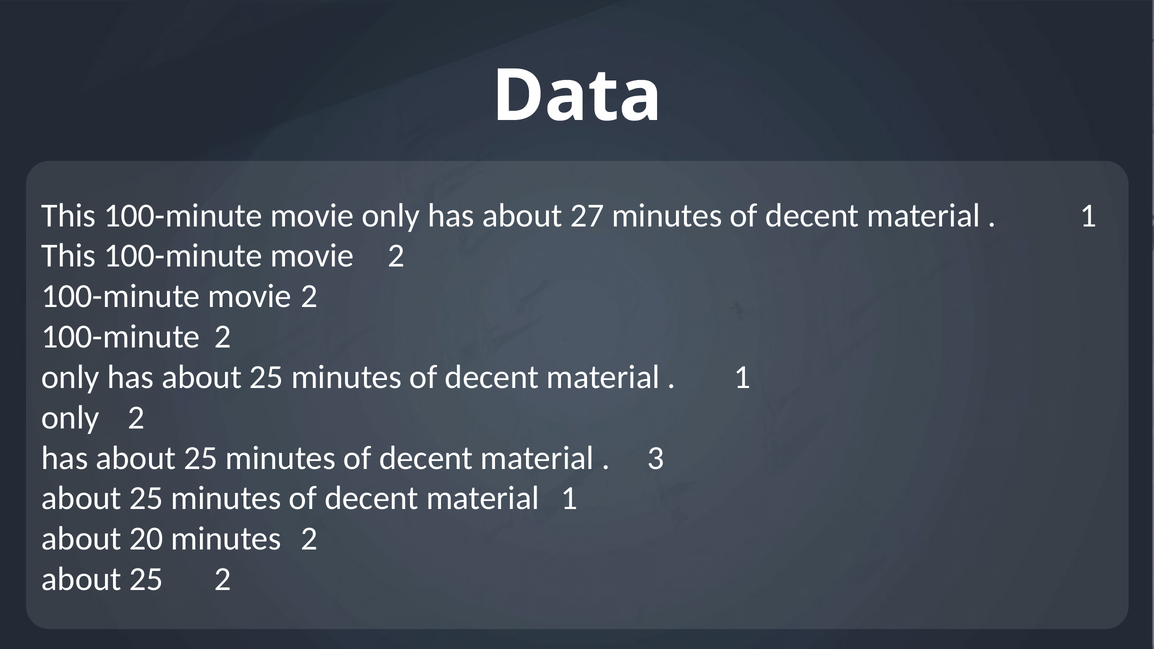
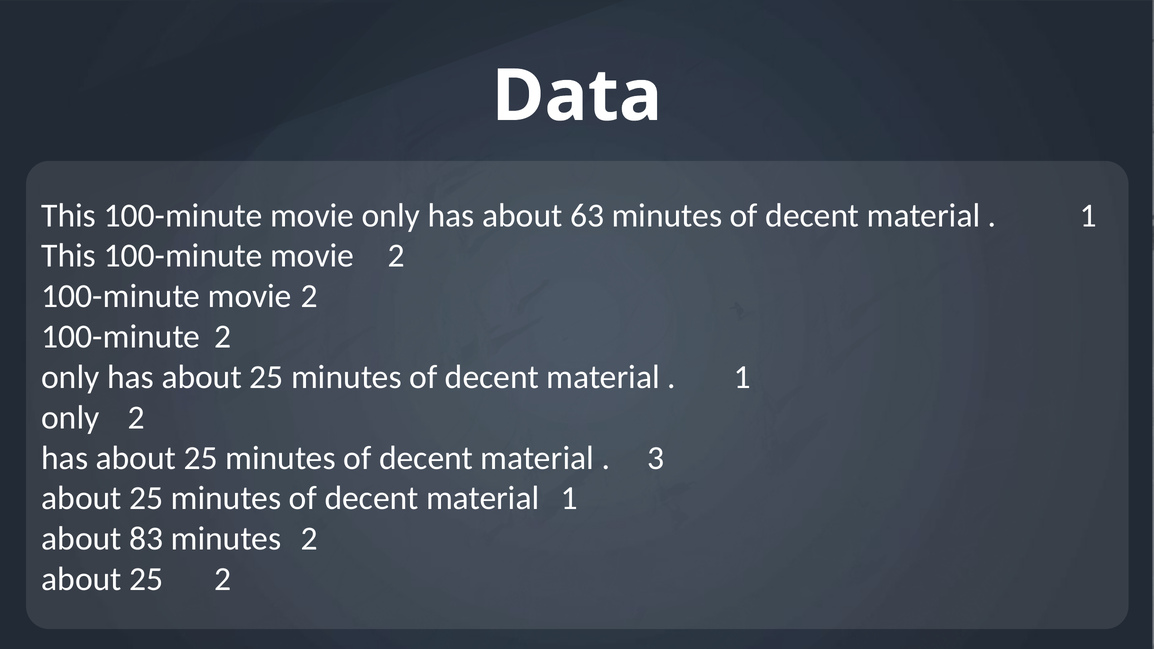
27: 27 -> 63
20: 20 -> 83
